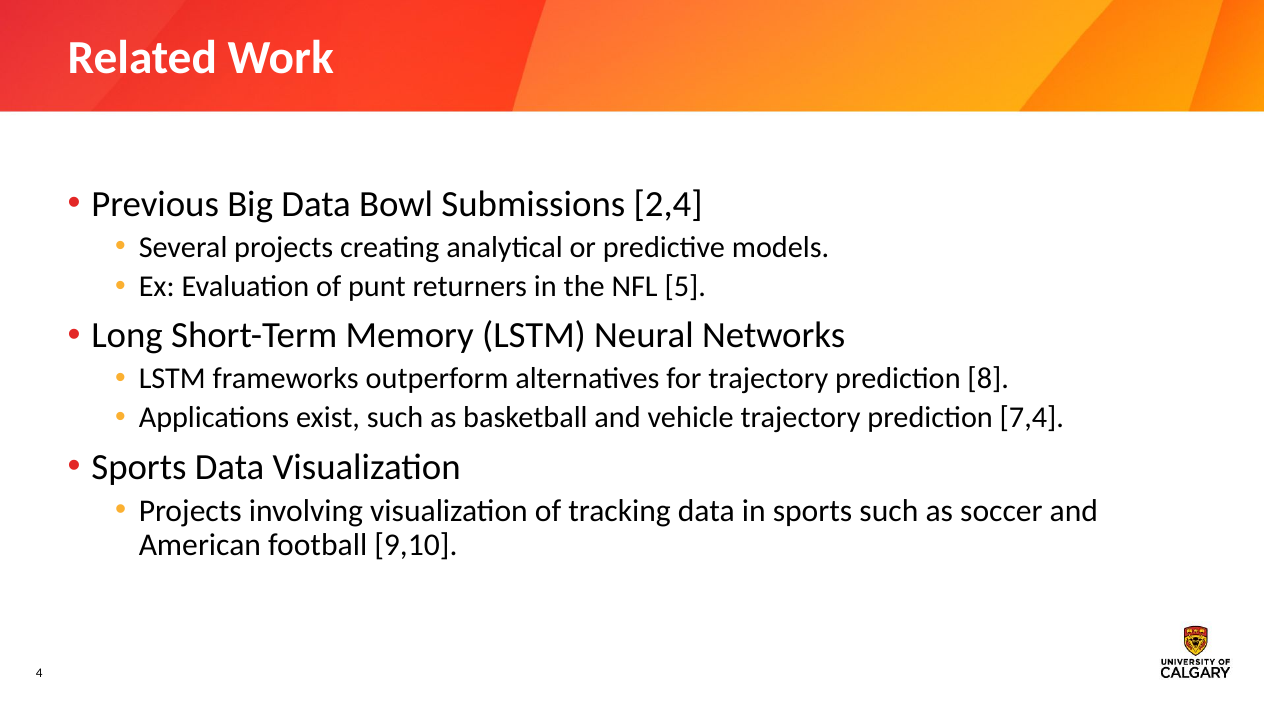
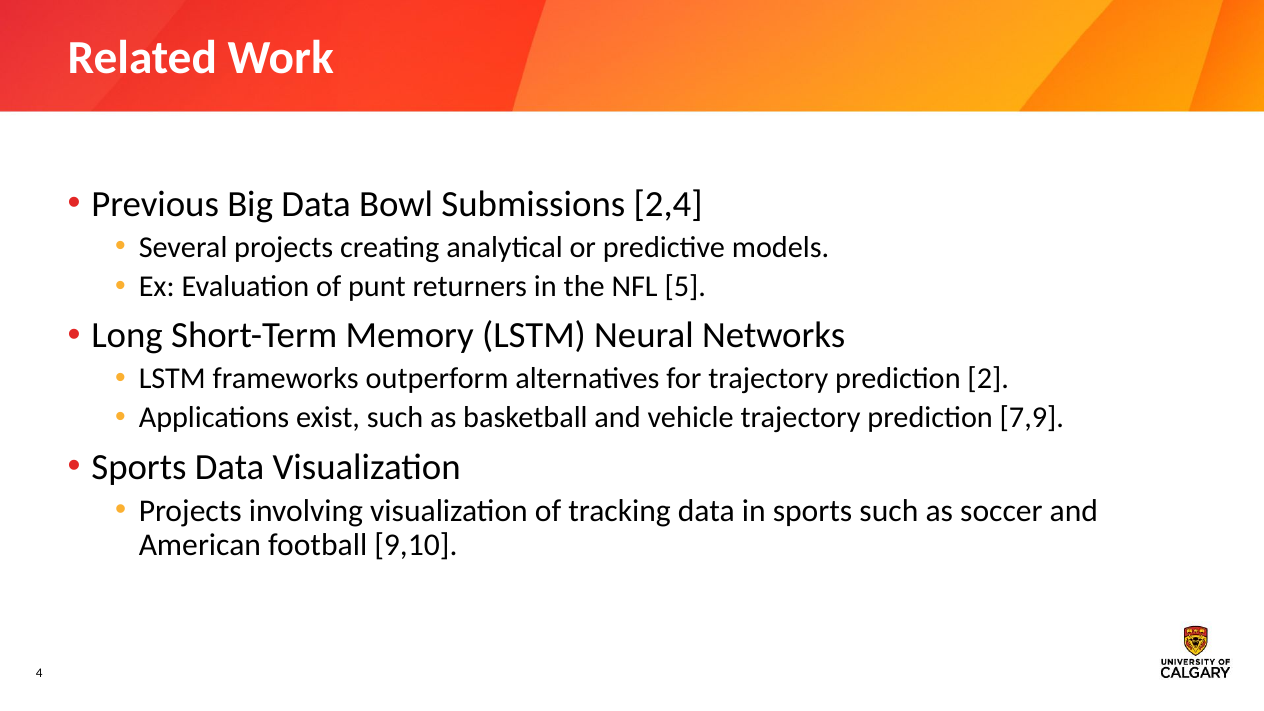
8: 8 -> 2
7,4: 7,4 -> 7,9
